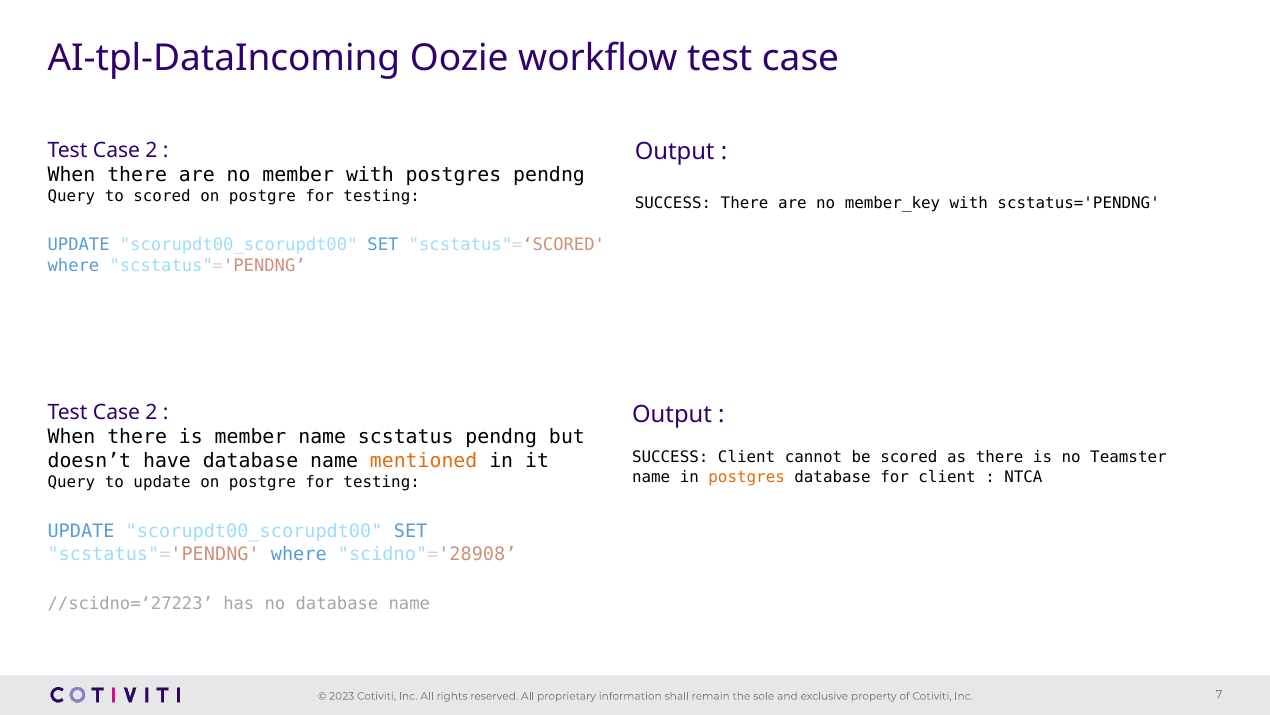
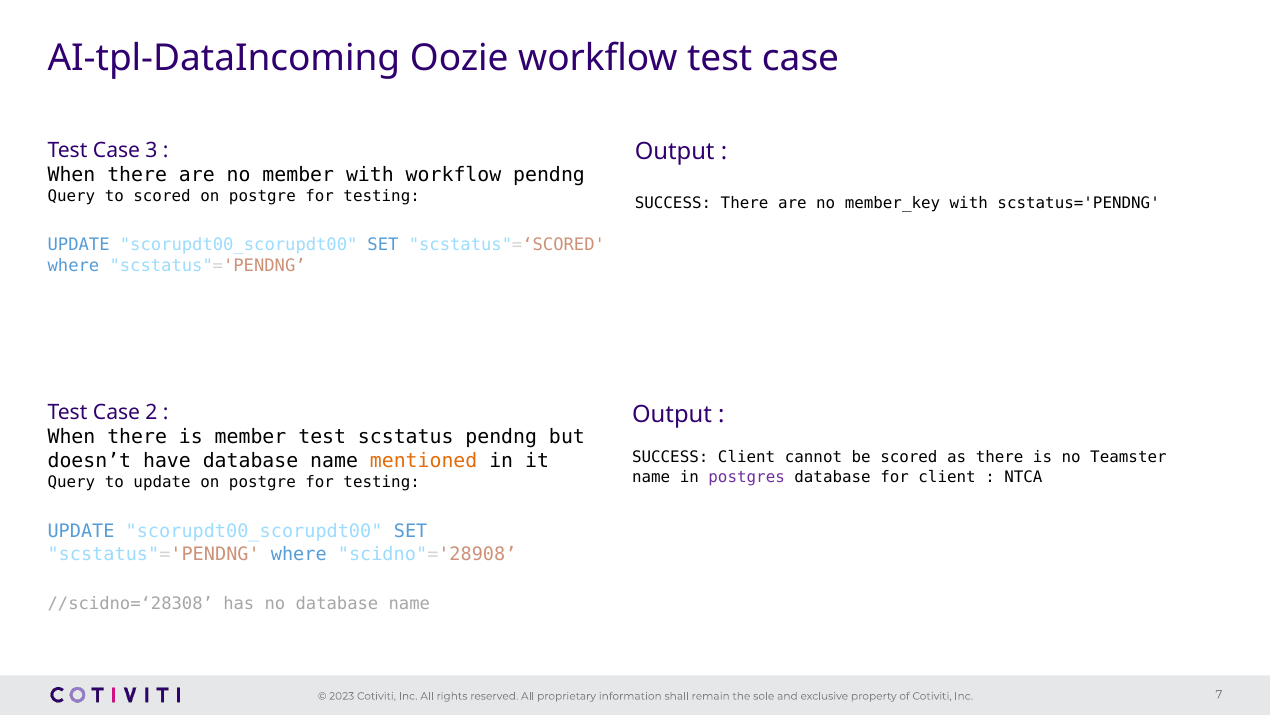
2 at (151, 150): 2 -> 3
with postgres: postgres -> workflow
member name: name -> test
postgres at (747, 476) colour: orange -> purple
//scidno=‘27223: //scidno=‘27223 -> //scidno=‘28308
